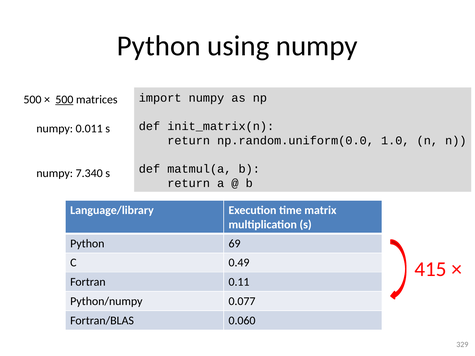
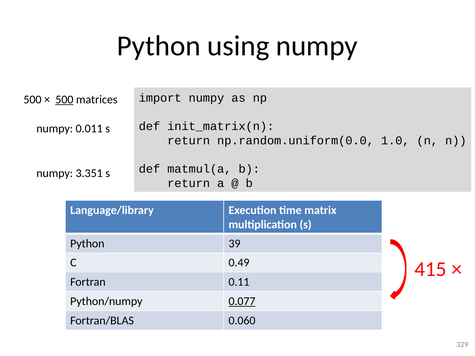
7.340: 7.340 -> 3.351
69: 69 -> 39
0.077 underline: none -> present
